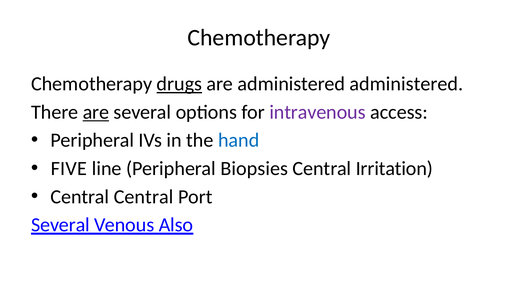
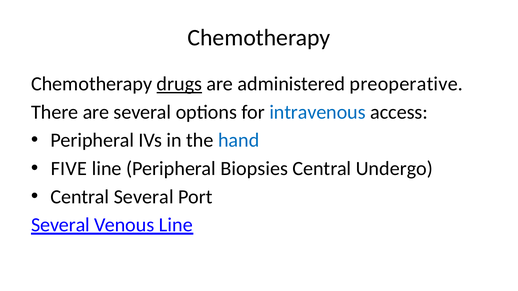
administered administered: administered -> preoperative
are at (96, 112) underline: present -> none
intravenous colour: purple -> blue
Irritation: Irritation -> Undergo
Central Central: Central -> Several
Venous Also: Also -> Line
